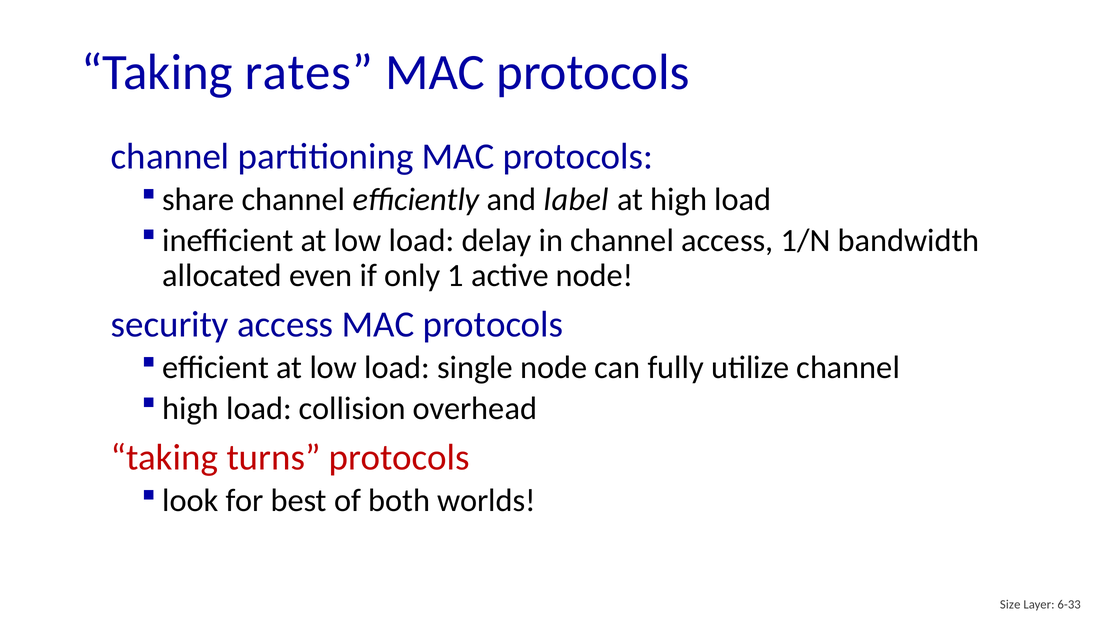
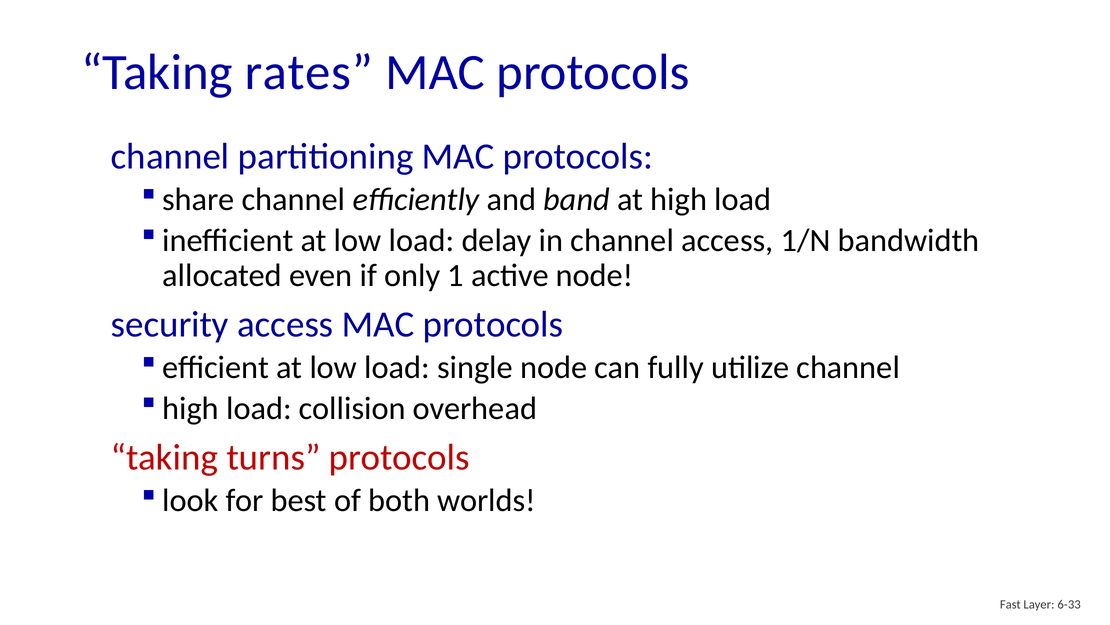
label: label -> band
Size: Size -> Fast
